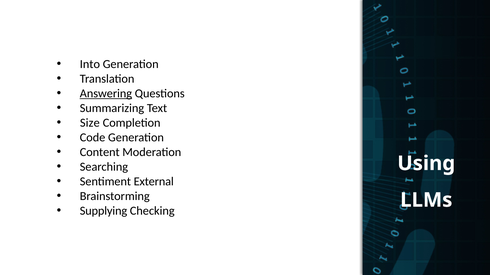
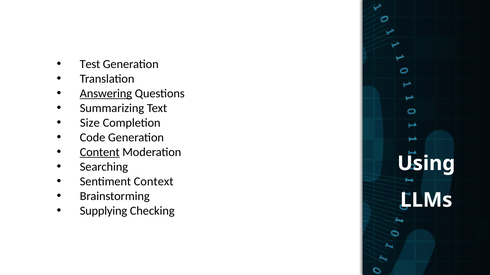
Into: Into -> Test
Content underline: none -> present
External: External -> Context
